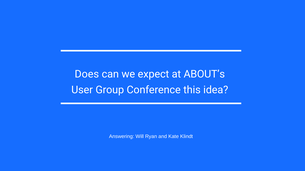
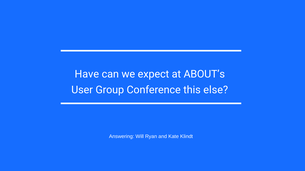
Does: Does -> Have
idea: idea -> else
